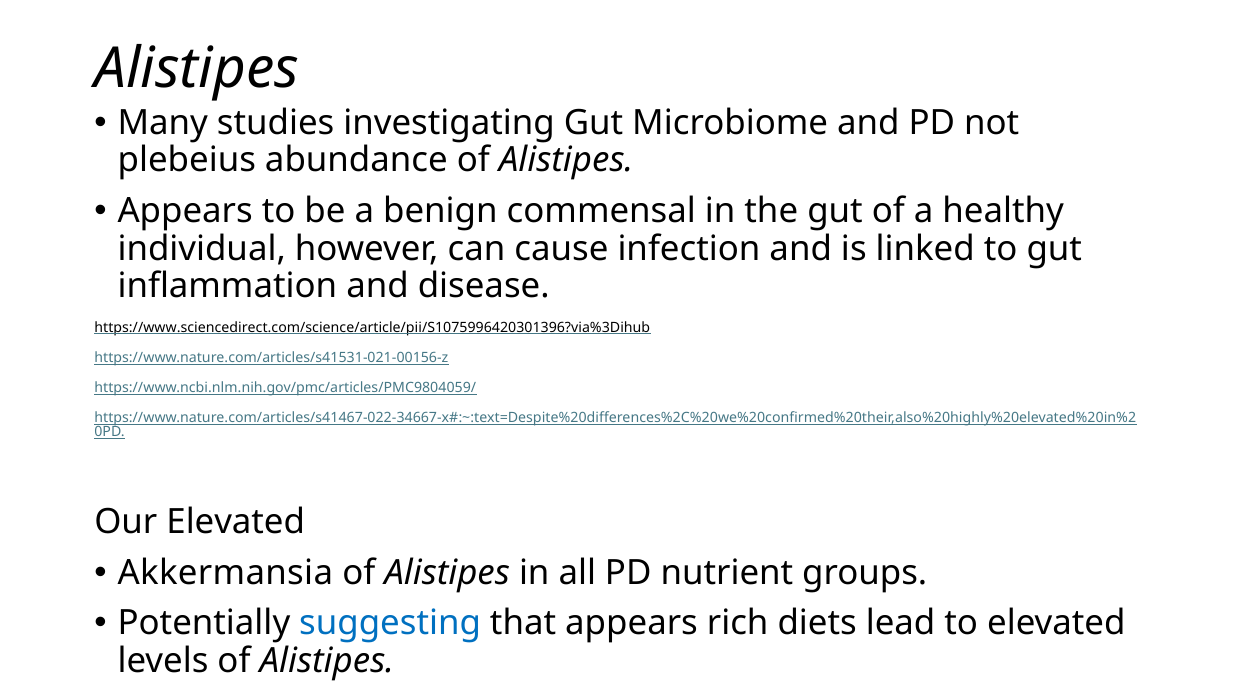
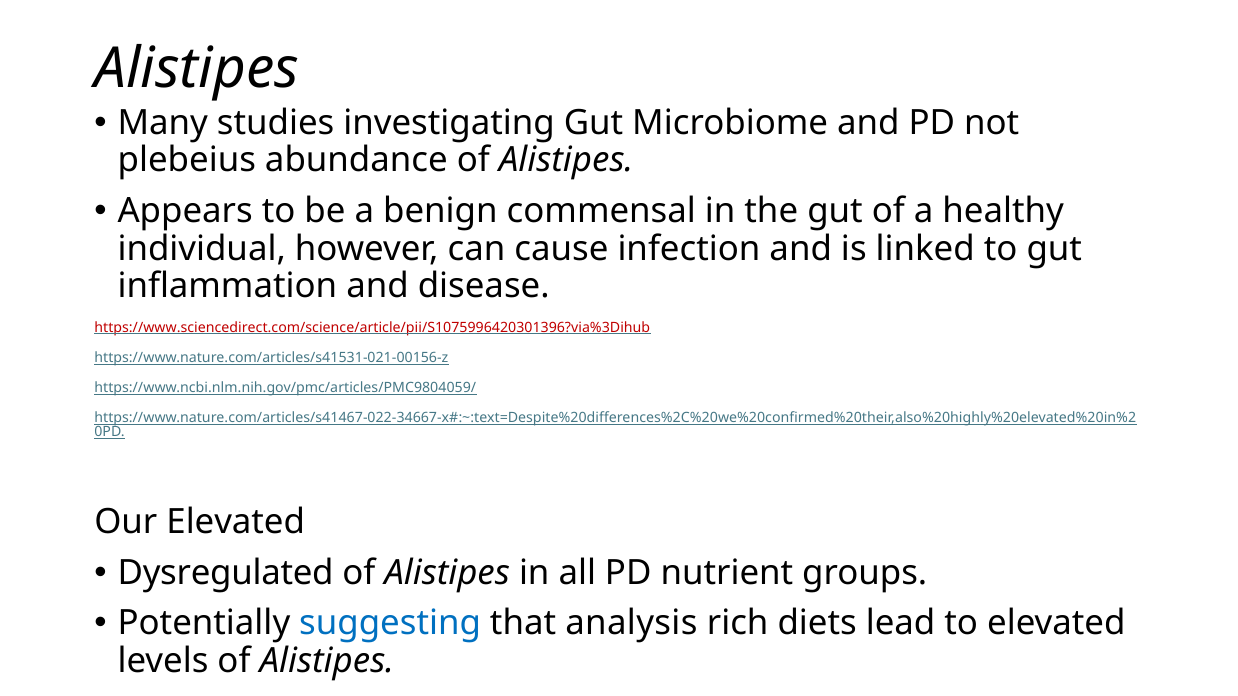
https://www.sciencedirect.com/science/article/pii/S1075996420301396?via%3Dihub colour: black -> red
Akkermansia: Akkermansia -> Dysregulated
that appears: appears -> analysis
